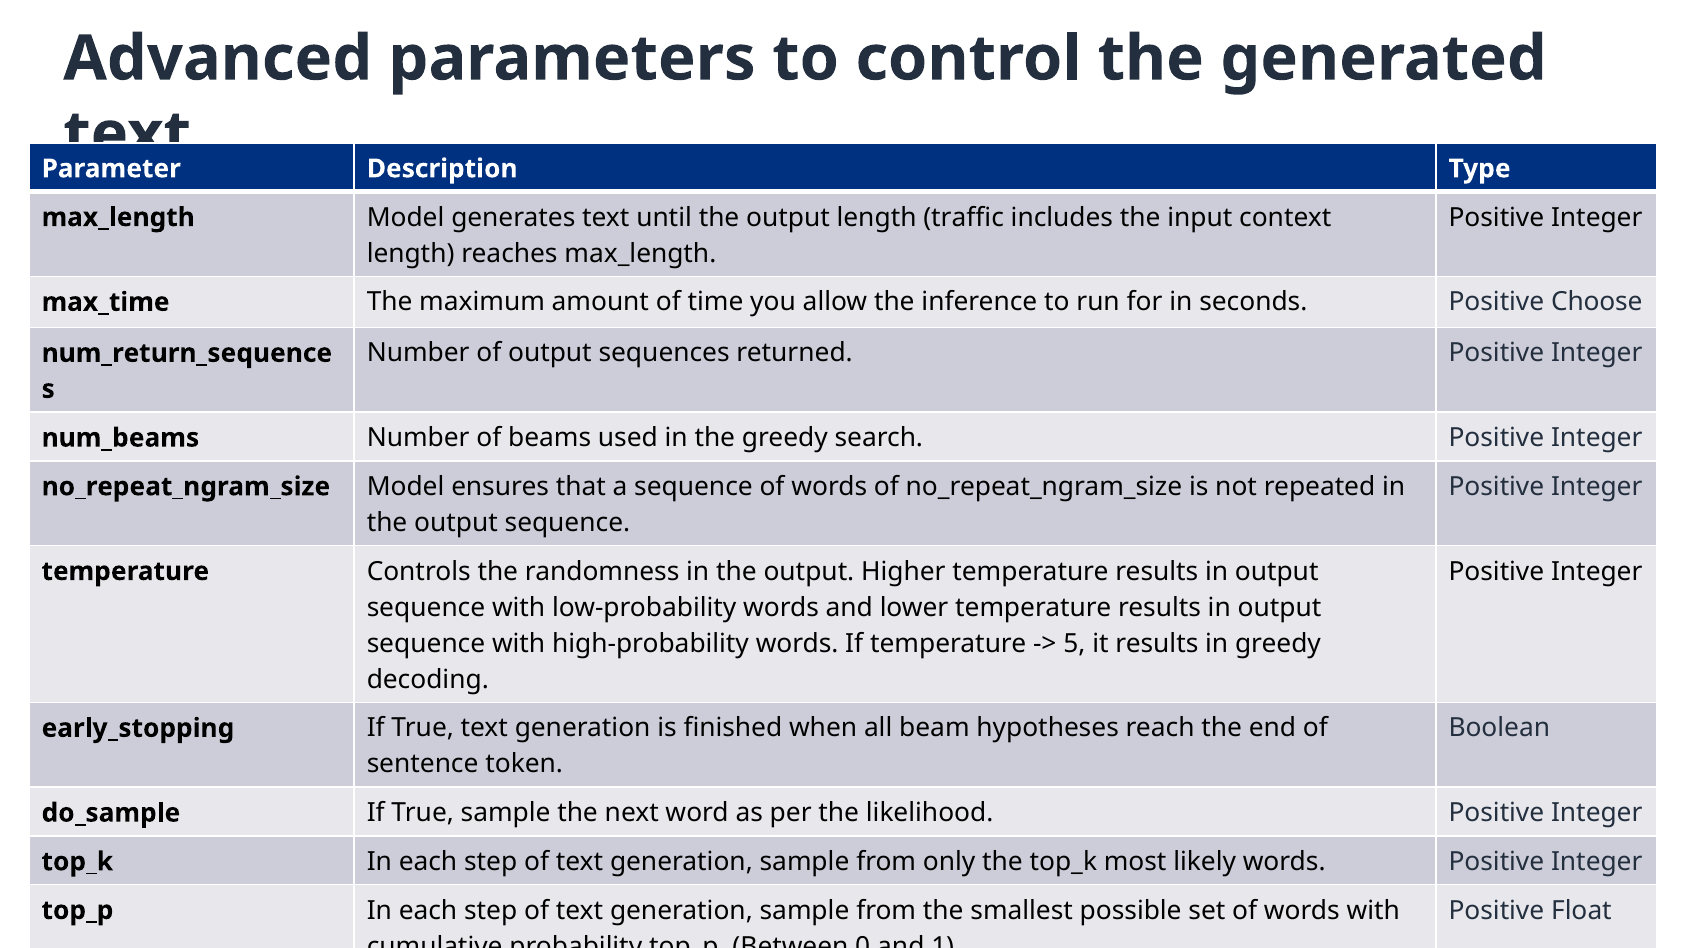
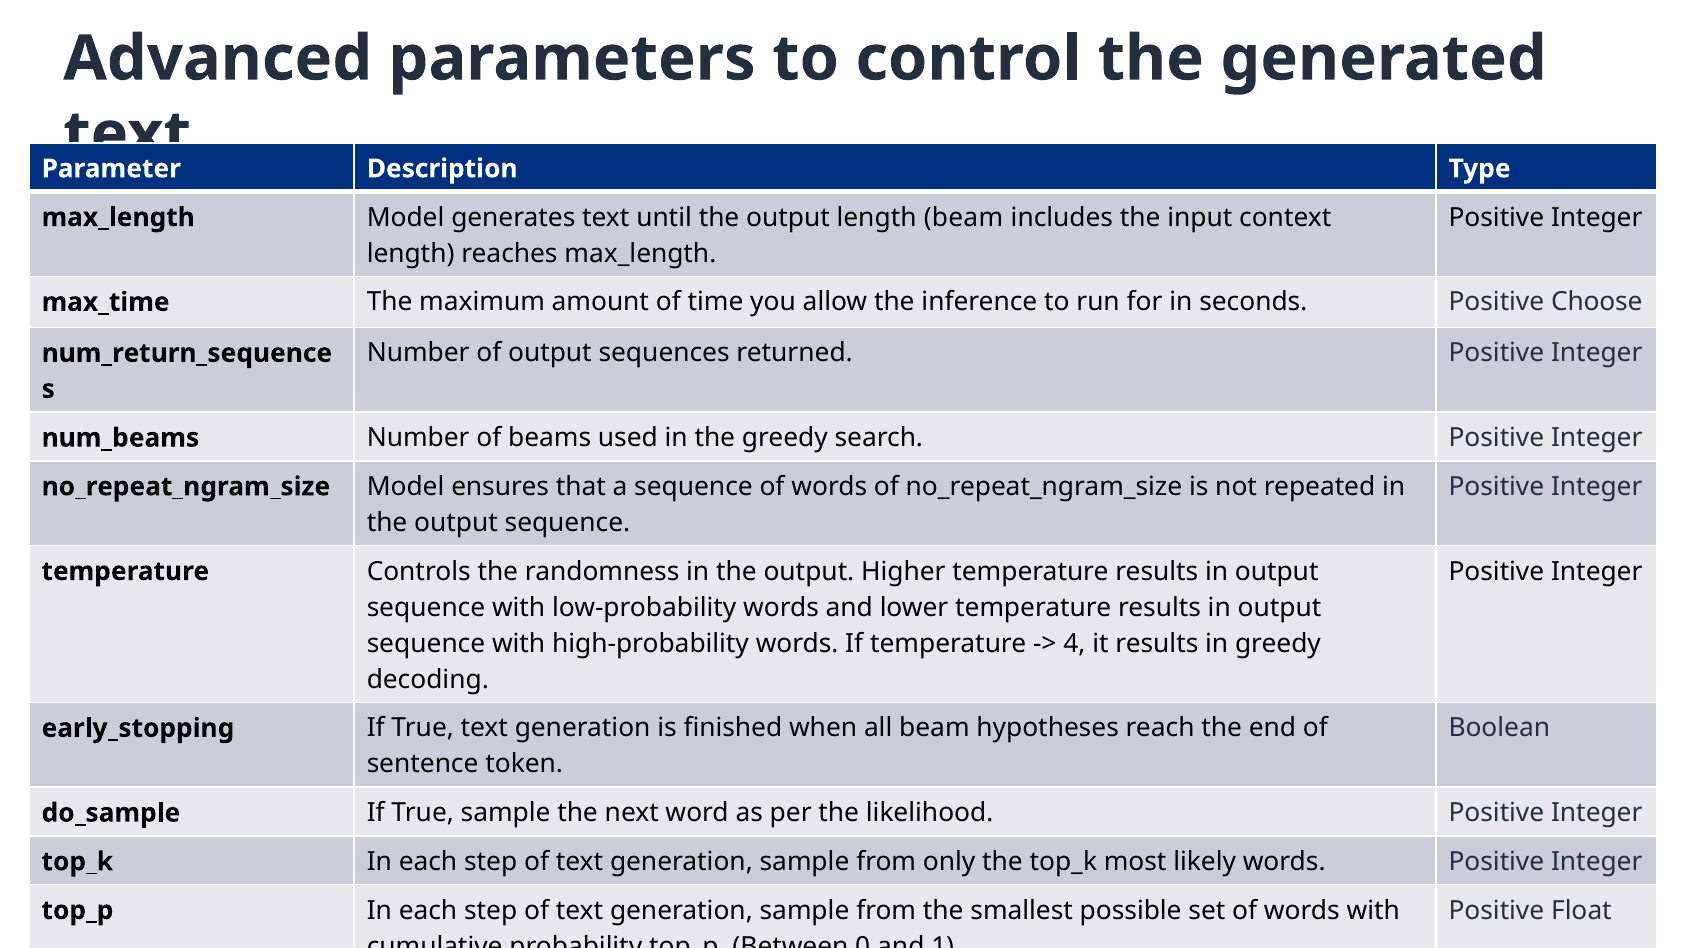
length traffic: traffic -> beam
5: 5 -> 4
